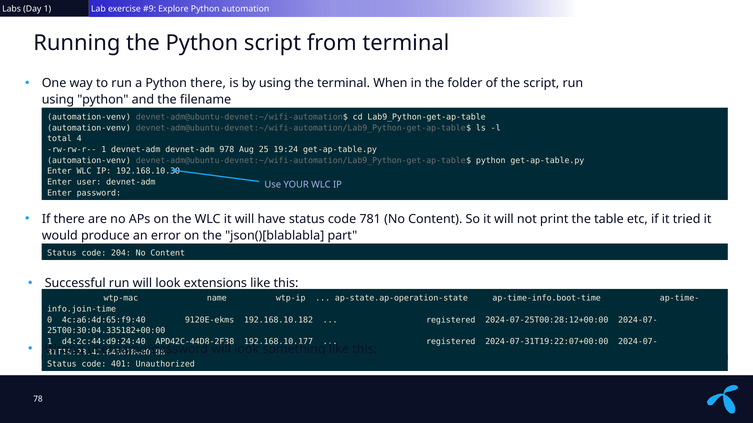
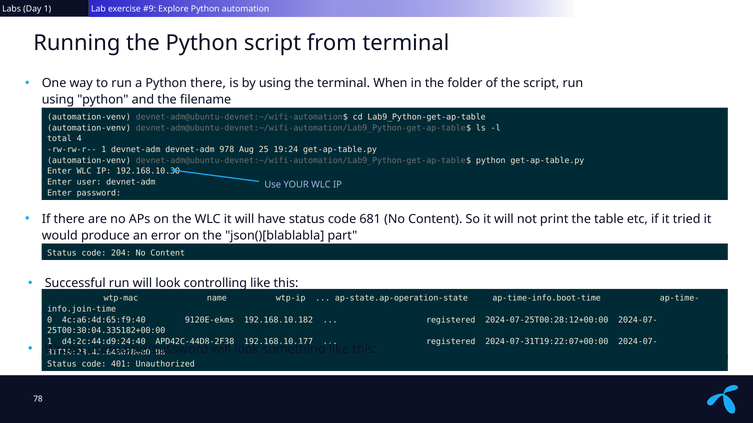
781: 781 -> 681
extensions: extensions -> controlling
